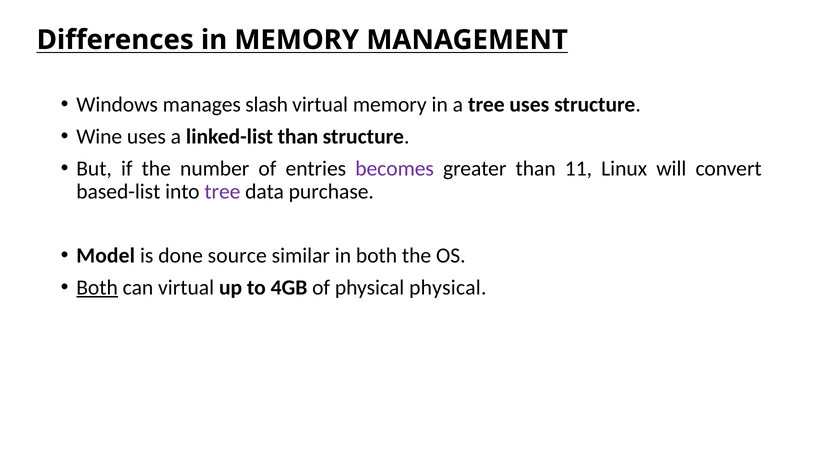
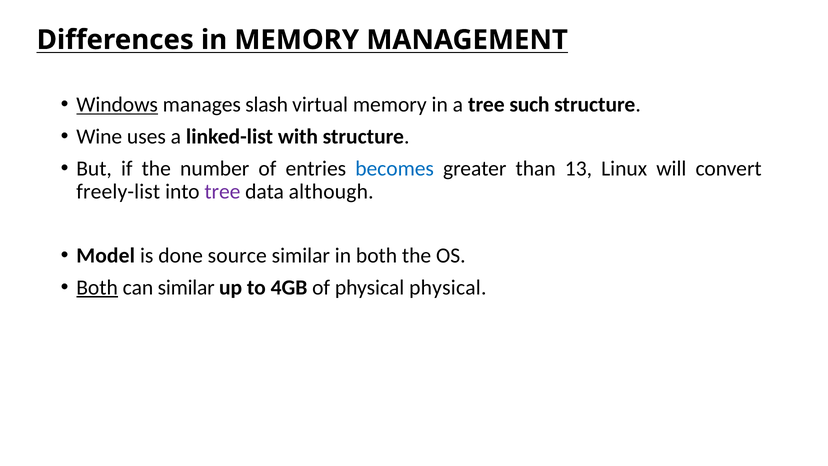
Windows underline: none -> present
tree uses: uses -> such
linked-list than: than -> with
becomes colour: purple -> blue
11: 11 -> 13
based-list: based-list -> freely-list
purchase: purchase -> although
can virtual: virtual -> similar
